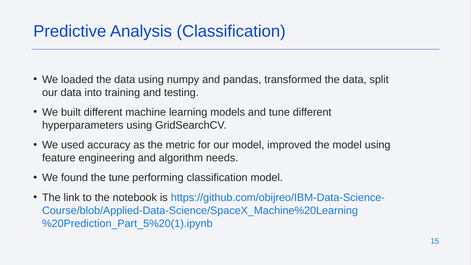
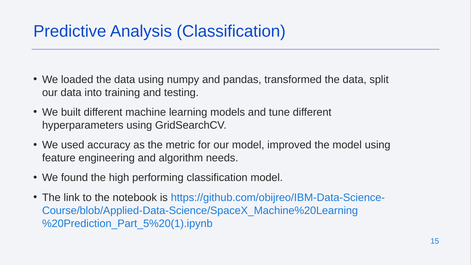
the tune: tune -> high
